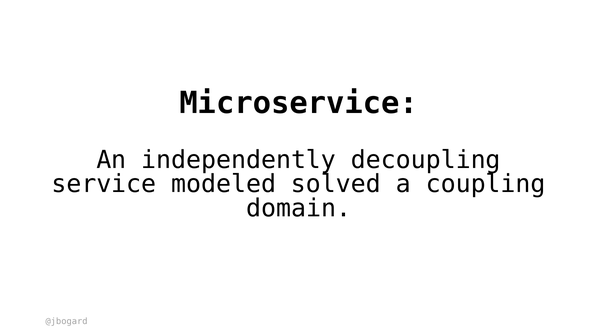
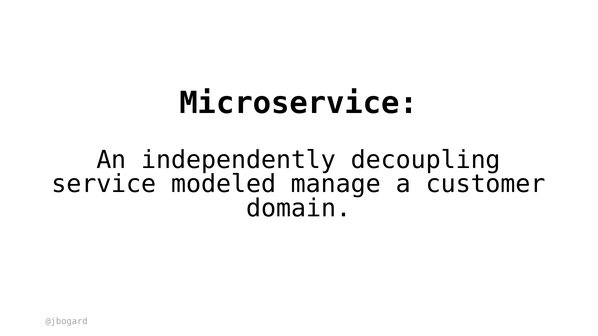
solved: solved -> manage
coupling: coupling -> customer
